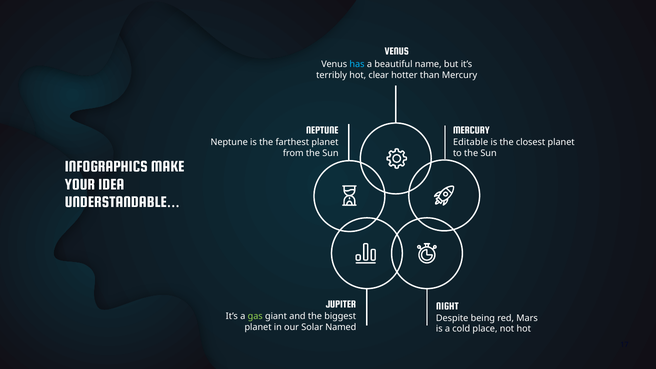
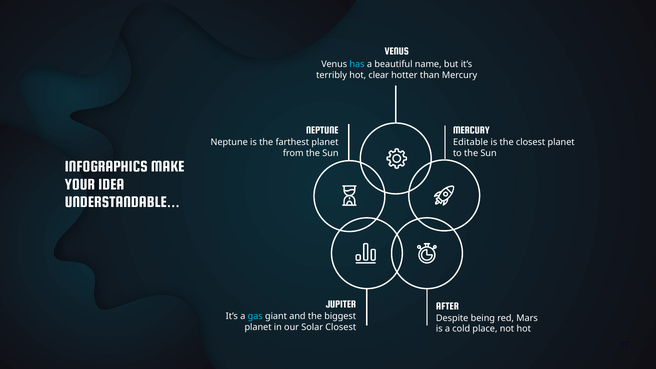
NIGHT: NIGHT -> AFTER
gas colour: light green -> light blue
Solar Named: Named -> Closest
